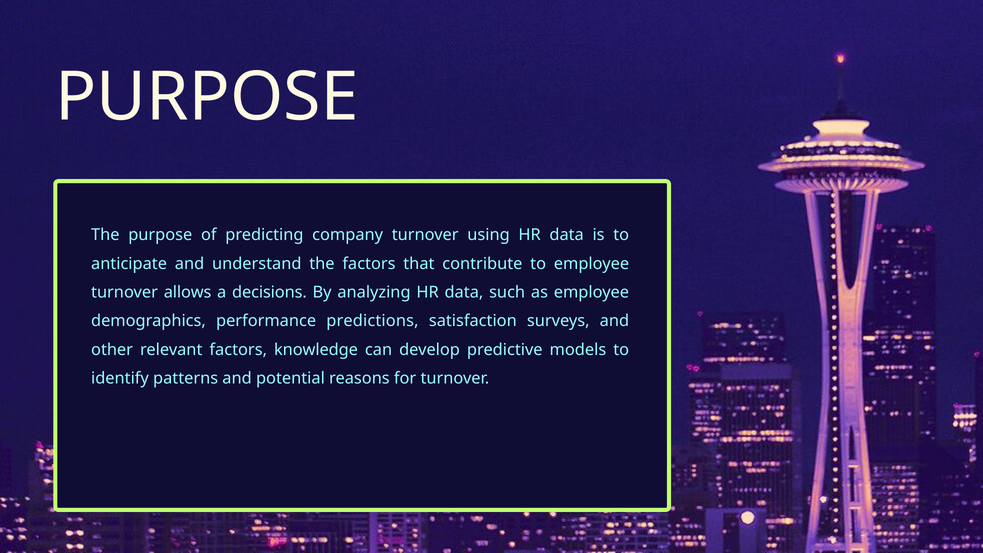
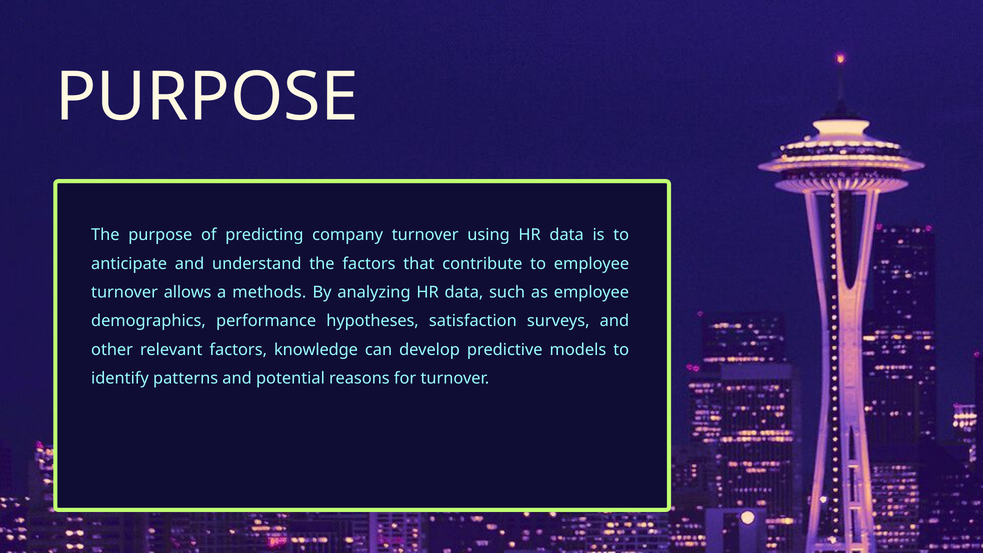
decisions: decisions -> methods
predictions: predictions -> hypotheses
